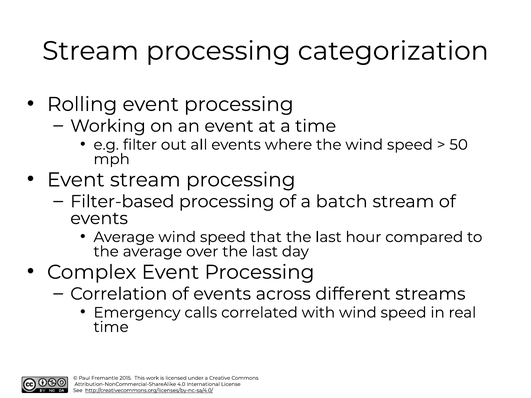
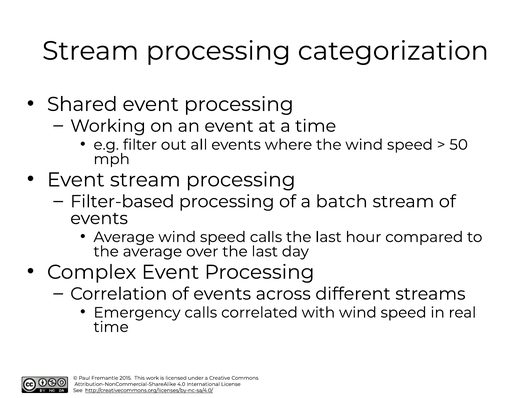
Rolling: Rolling -> Shared
speed that: that -> calls
